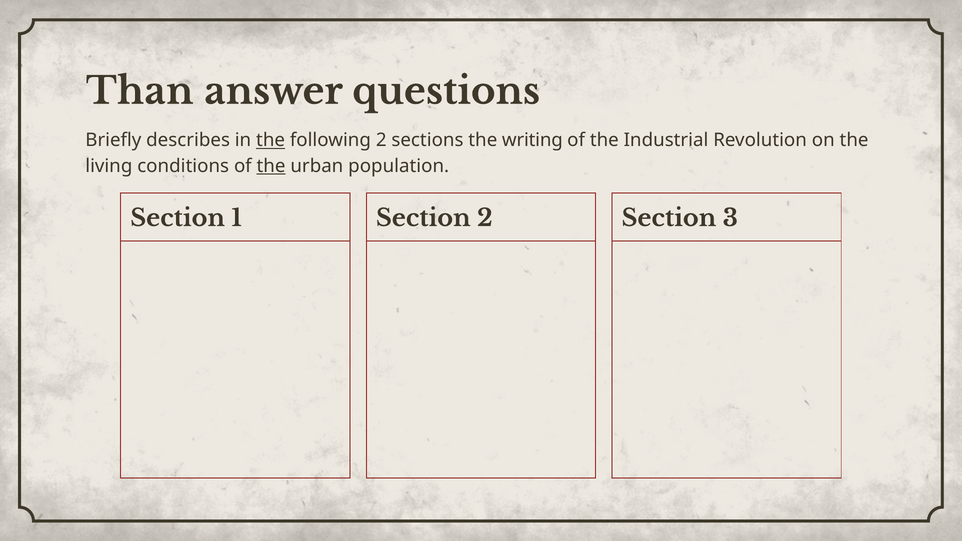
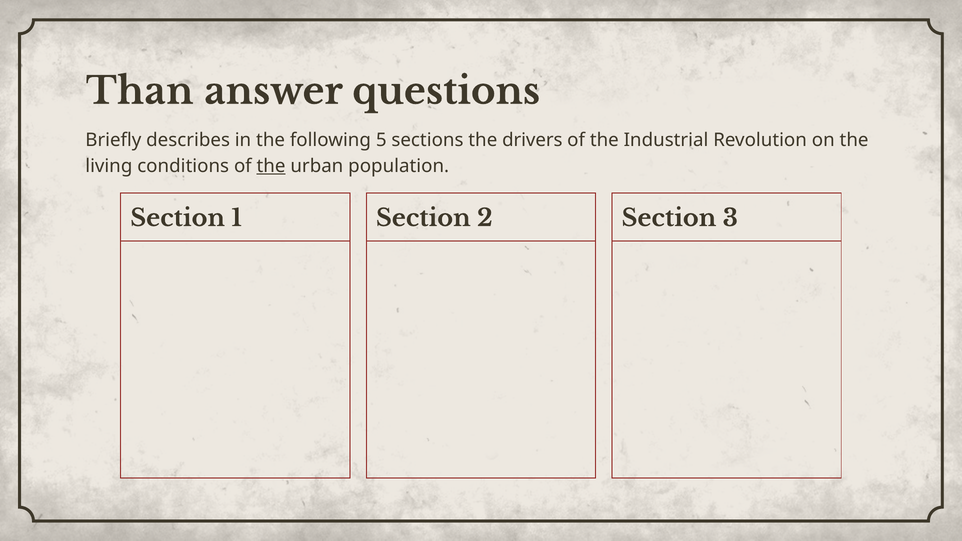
the at (271, 140) underline: present -> none
following 2: 2 -> 5
writing: writing -> drivers
